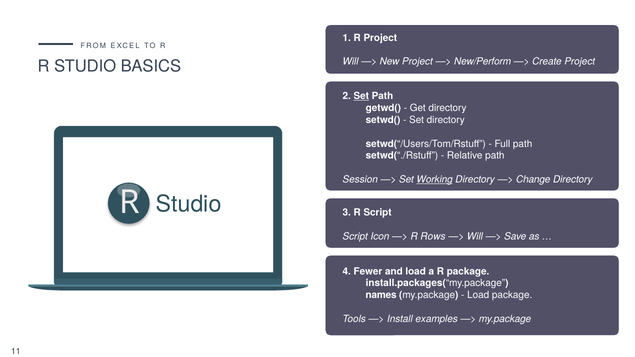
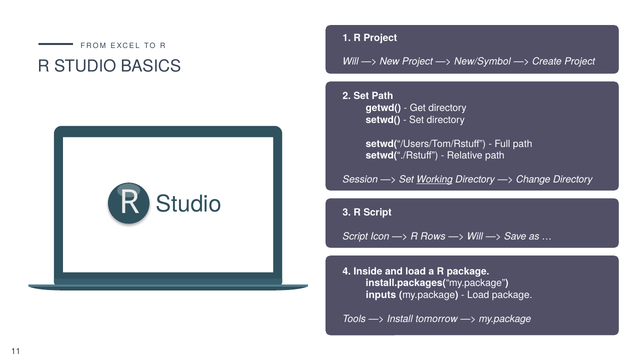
New/Perform: New/Perform -> New/Symbol
Set at (361, 96) underline: present -> none
Fewer: Fewer -> Inside
names: names -> inputs
examples: examples -> tomorrow
